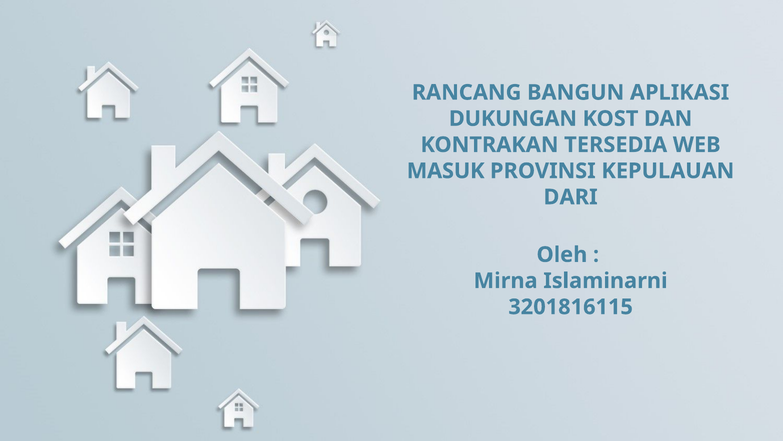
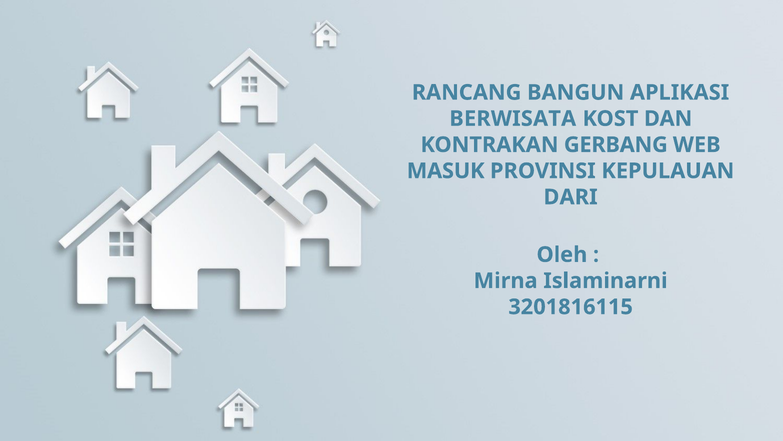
DUKUNGAN: DUKUNGAN -> BERWISATA
TERSEDIA: TERSEDIA -> GERBANG
